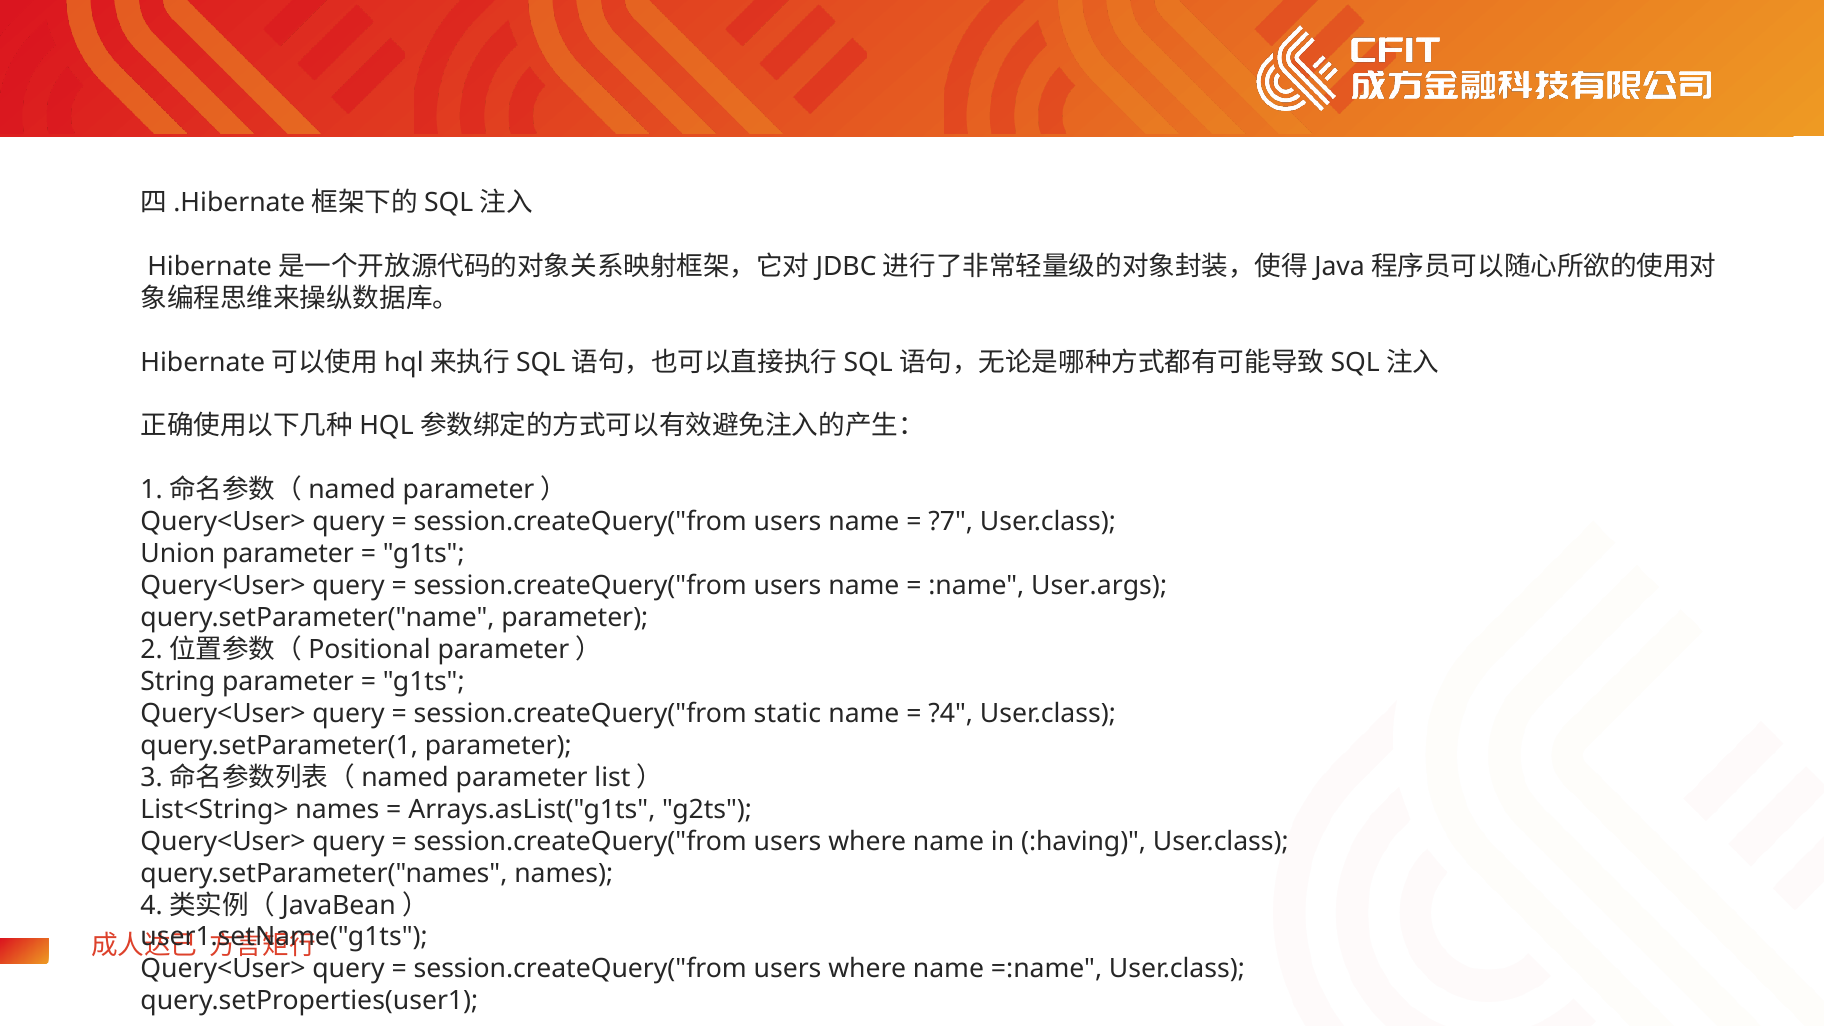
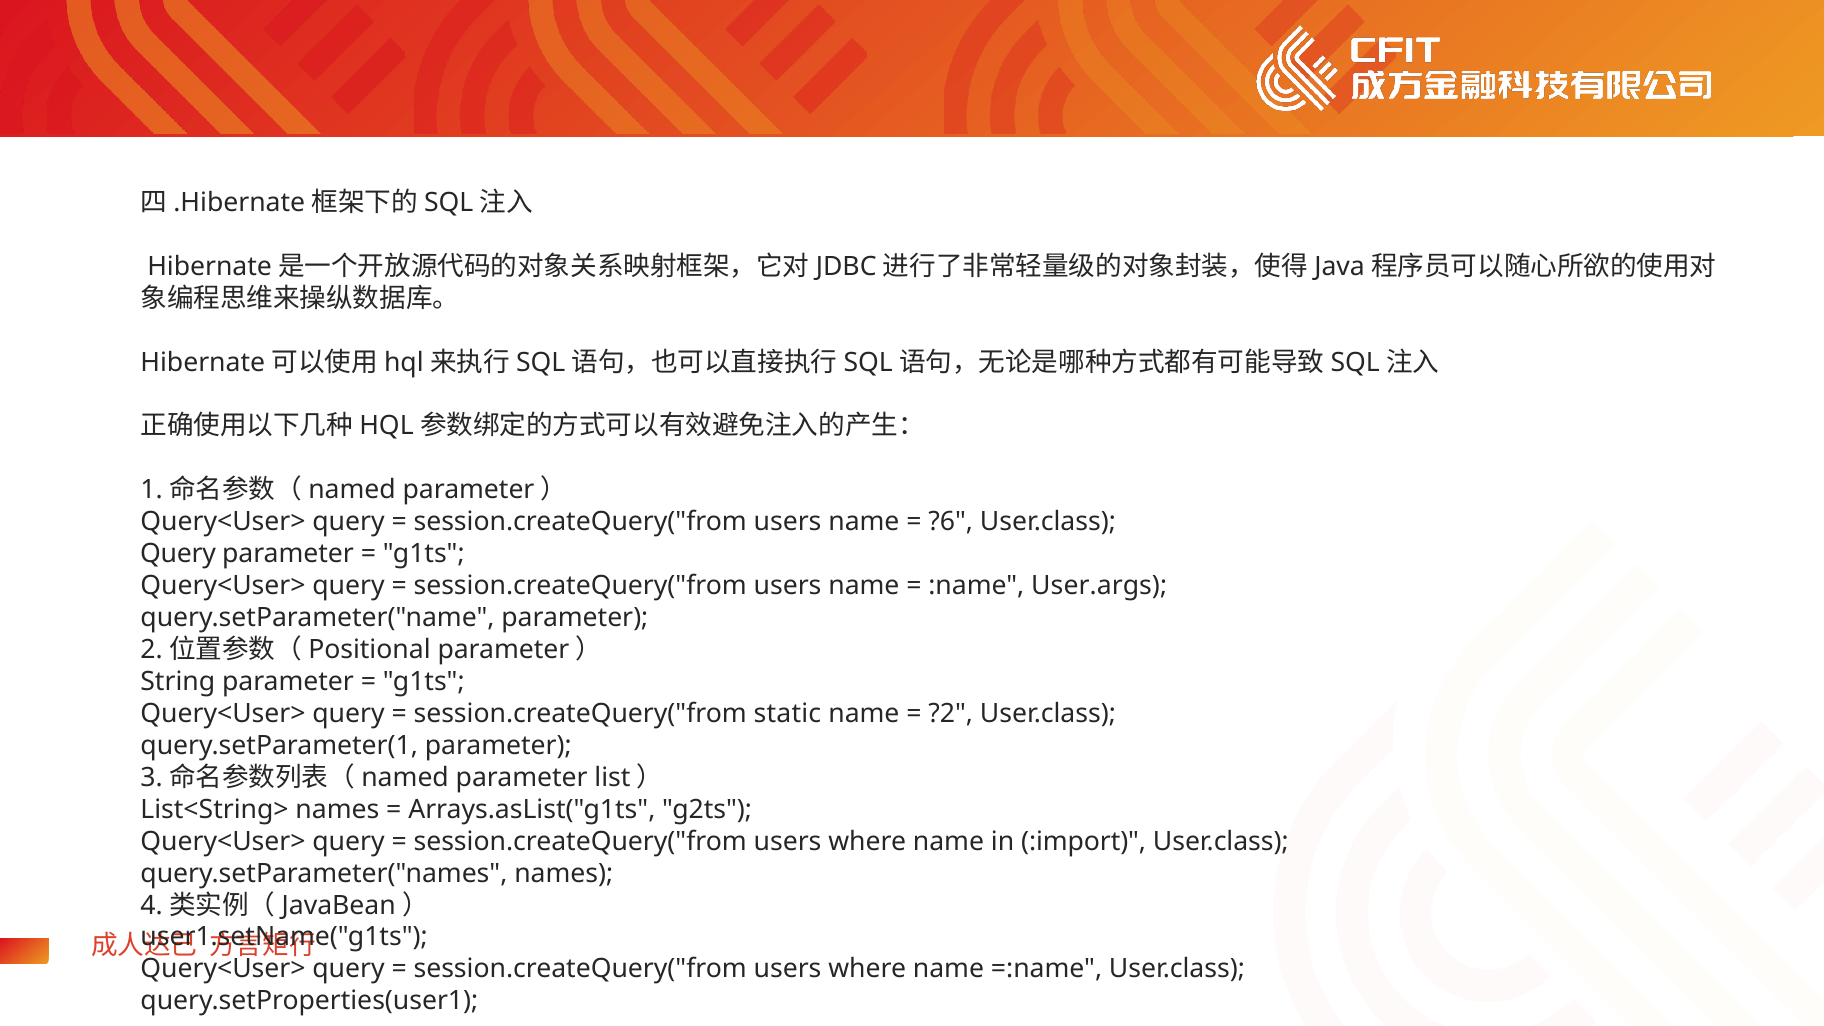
?7: ?7 -> ?6
Union at (178, 554): Union -> Query
?4: ?4 -> ?2
:having: :having -> :import
